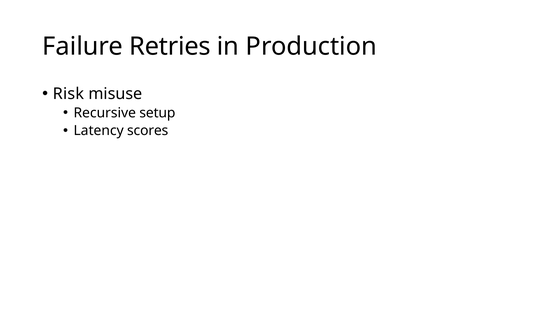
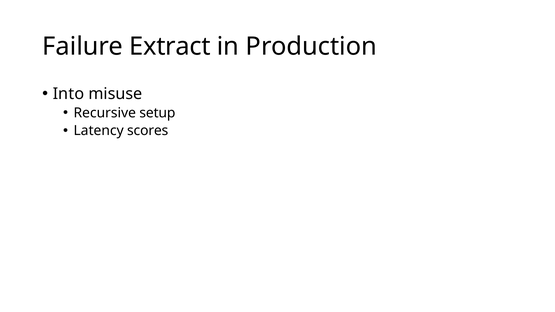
Retries: Retries -> Extract
Risk: Risk -> Into
